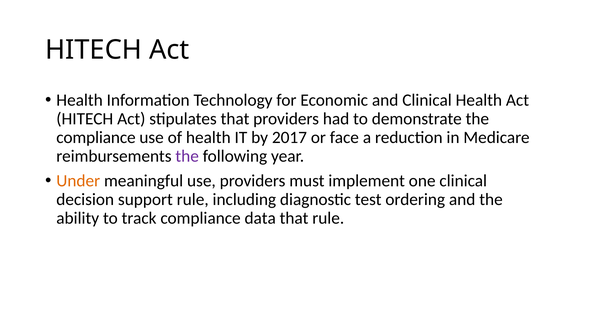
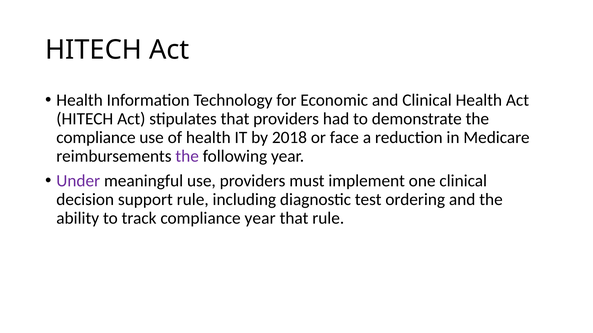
2017: 2017 -> 2018
Under colour: orange -> purple
compliance data: data -> year
